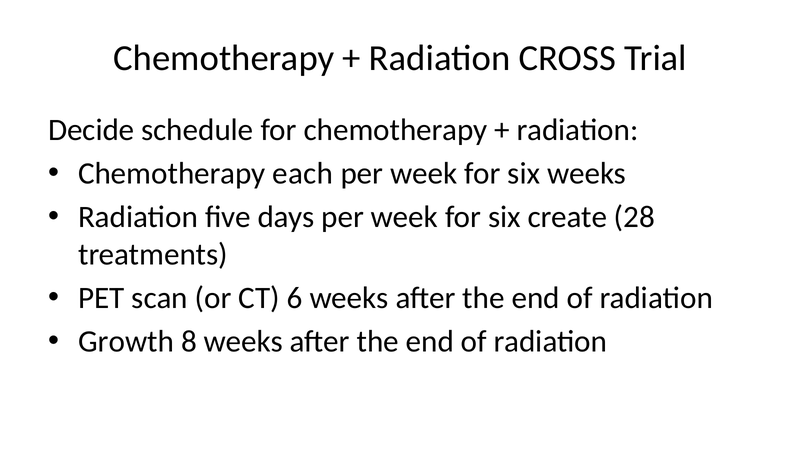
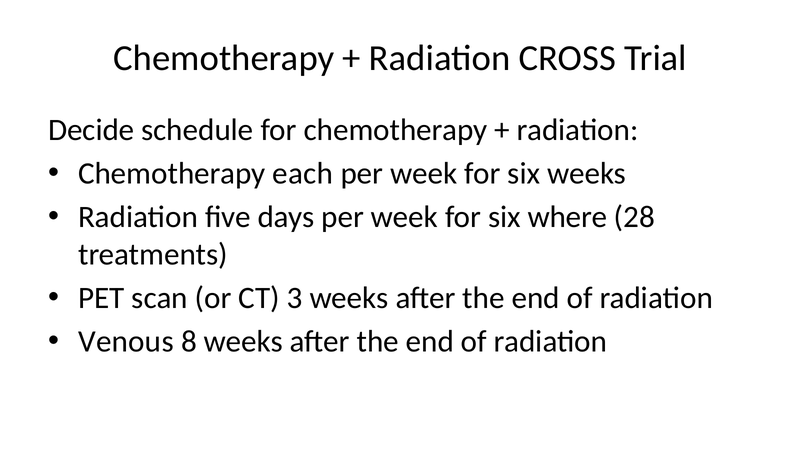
create: create -> where
6: 6 -> 3
Growth: Growth -> Venous
